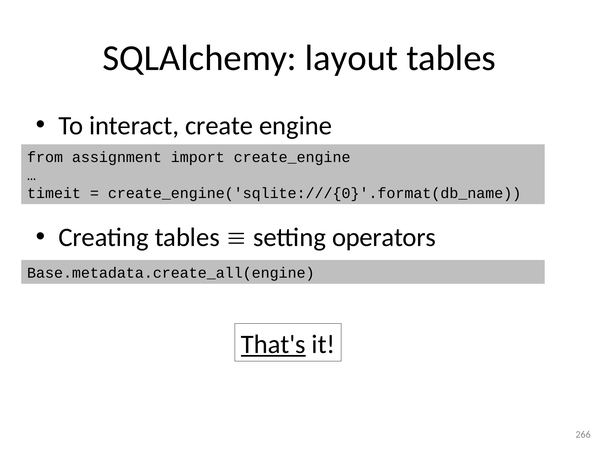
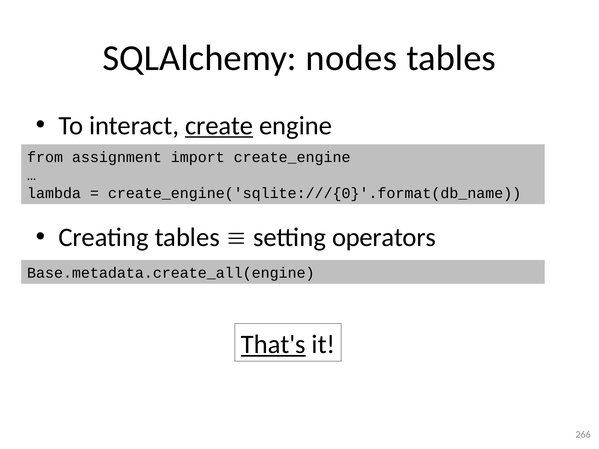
layout: layout -> nodes
create underline: none -> present
timeit: timeit -> lambda
